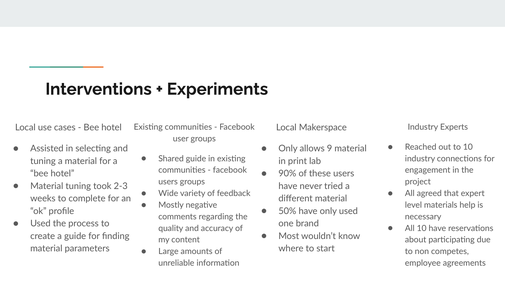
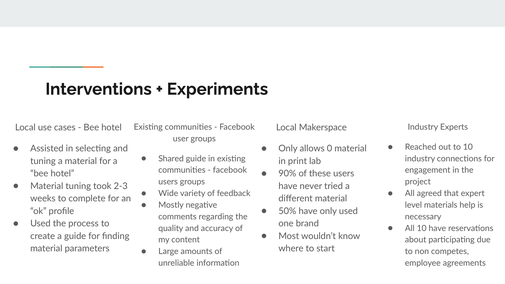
9: 9 -> 0
